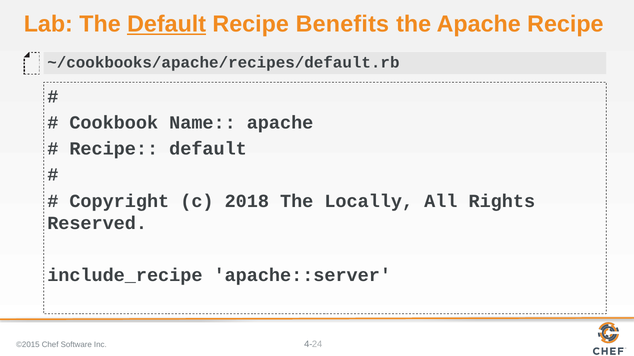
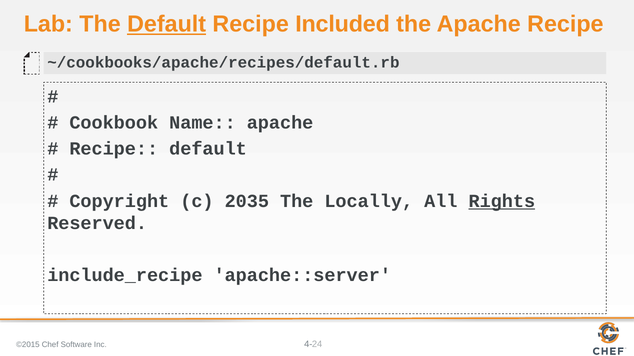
Benefits: Benefits -> Included
2018: 2018 -> 2035
Rights underline: none -> present
